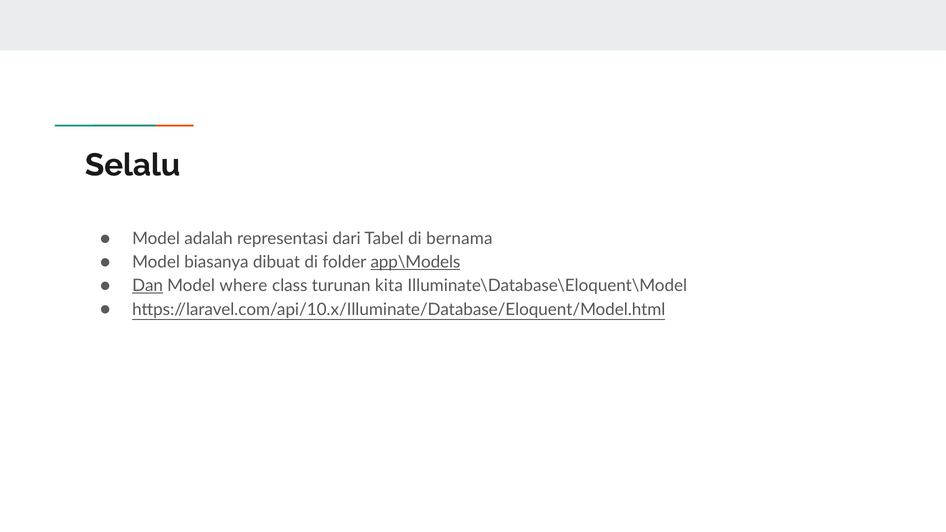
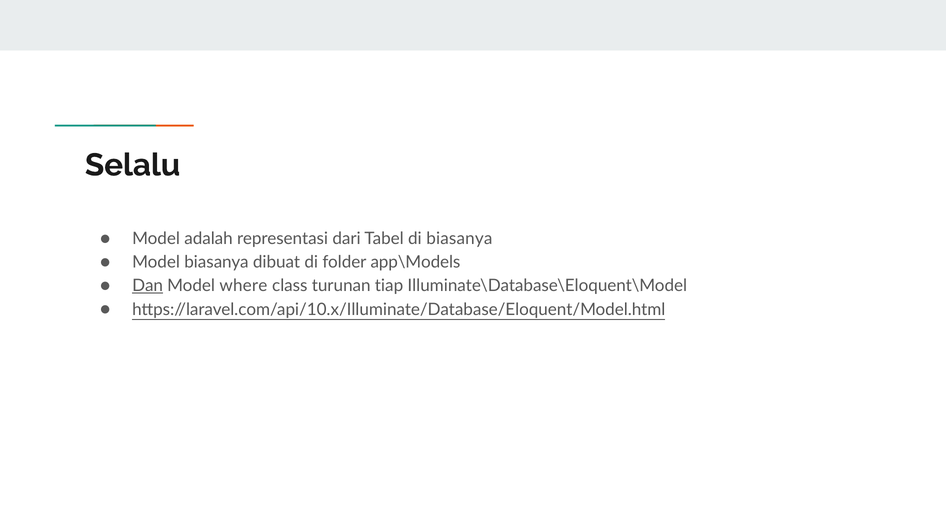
di bernama: bernama -> biasanya
app\Models underline: present -> none
kita: kita -> tiap
